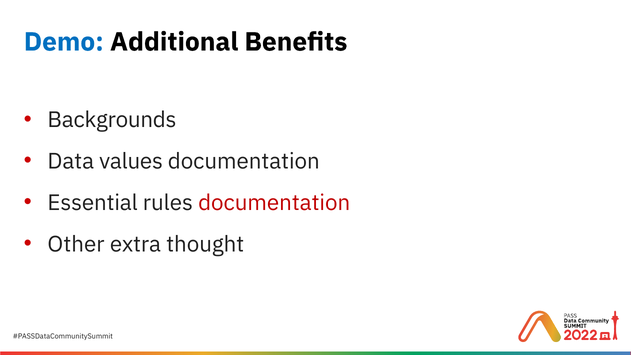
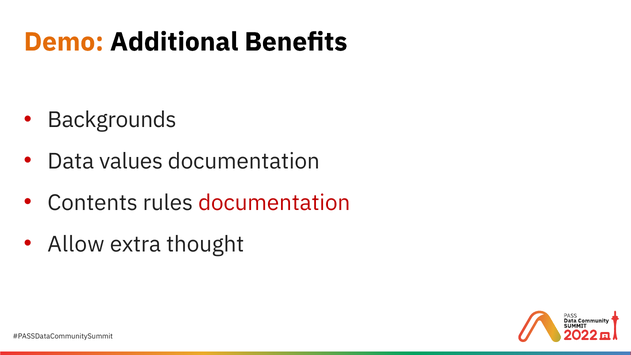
Demo colour: blue -> orange
Essential: Essential -> Contents
Other: Other -> Allow
